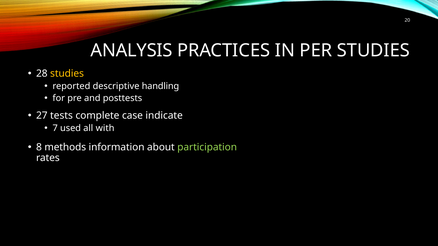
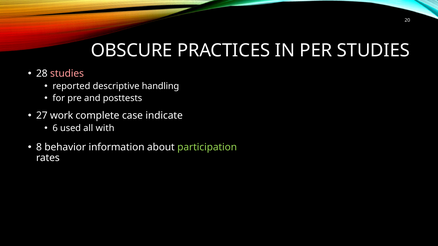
ANALYSIS: ANALYSIS -> OBSCURE
studies at (67, 74) colour: yellow -> pink
tests: tests -> work
7: 7 -> 6
methods: methods -> behavior
